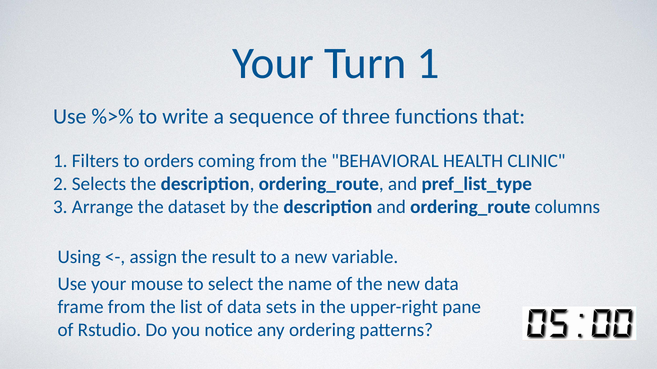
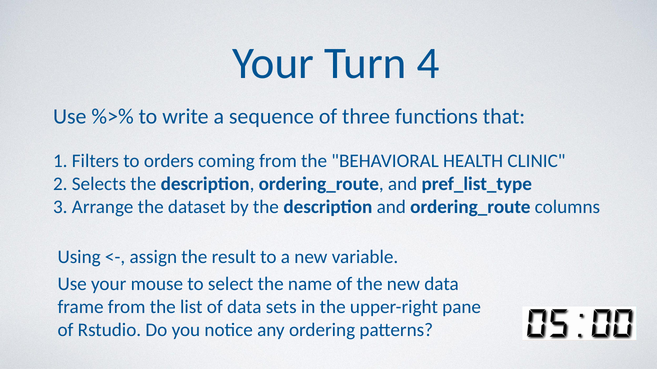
Turn 1: 1 -> 4
